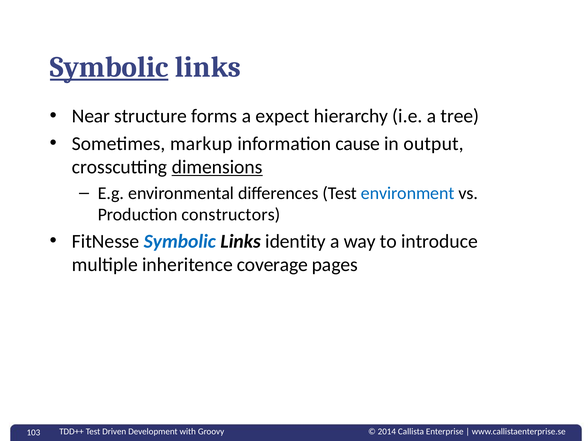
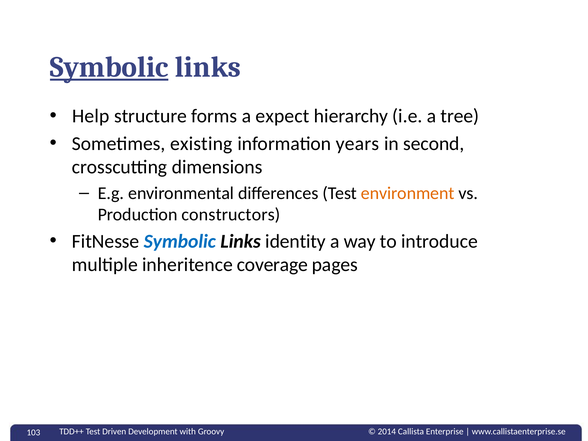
Near: Near -> Help
markup: markup -> existing
cause: cause -> years
output: output -> second
dimensions underline: present -> none
environment colour: blue -> orange
